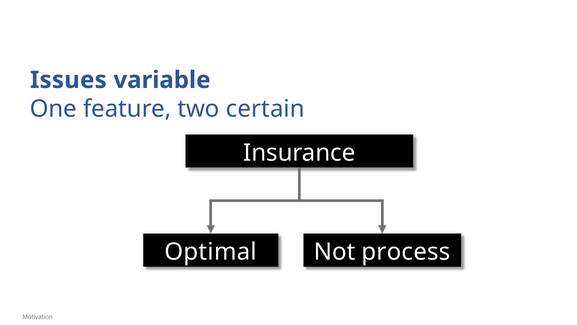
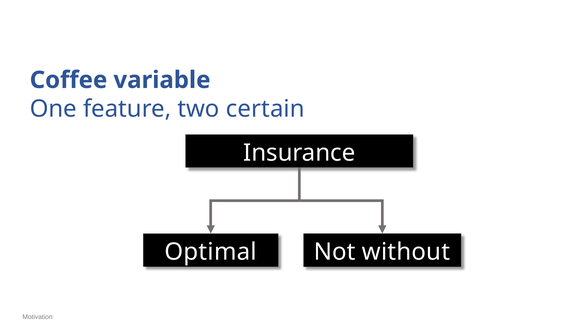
Issues: Issues -> Coffee
process: process -> without
